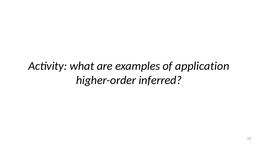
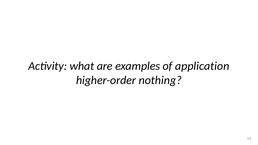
inferred: inferred -> nothing
